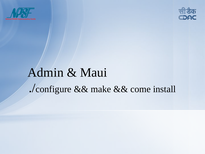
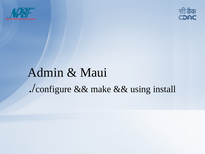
come: come -> using
